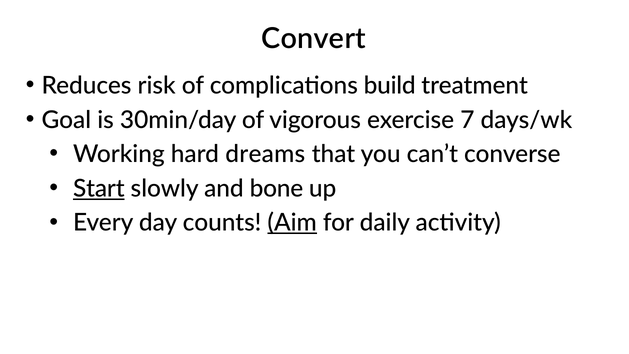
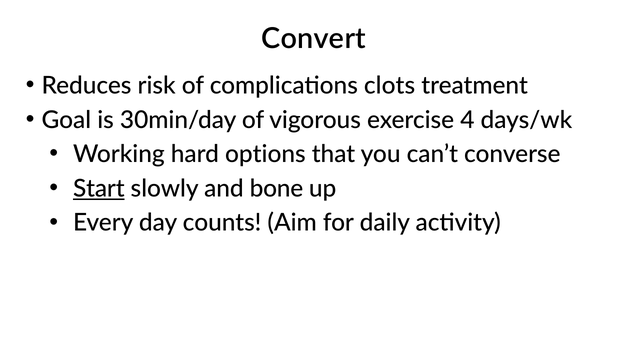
build: build -> clots
7: 7 -> 4
dreams: dreams -> options
Aim underline: present -> none
